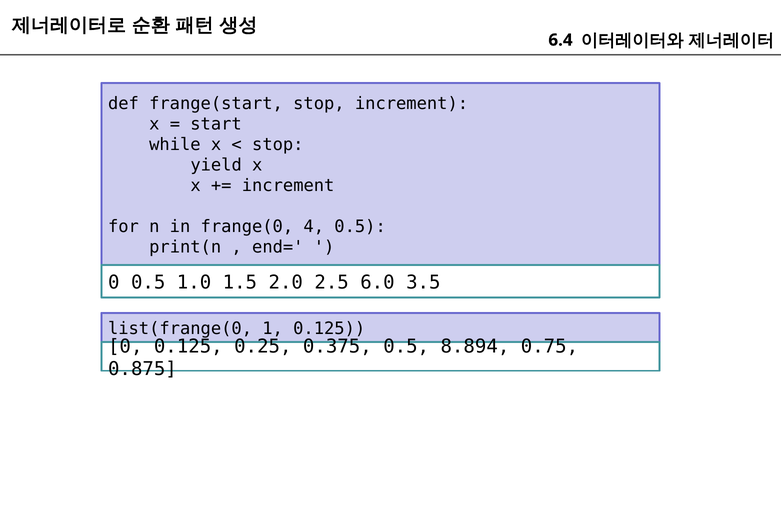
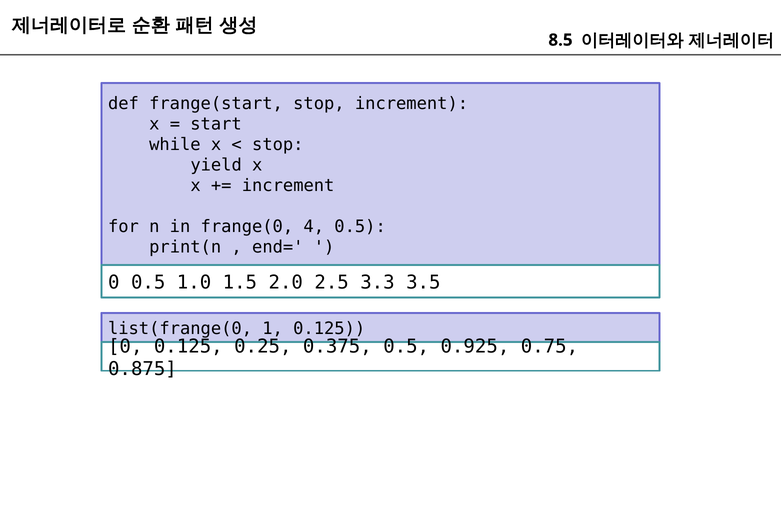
6.4: 6.4 -> 8.5
6.0: 6.0 -> 3.3
8.894: 8.894 -> 0.925
